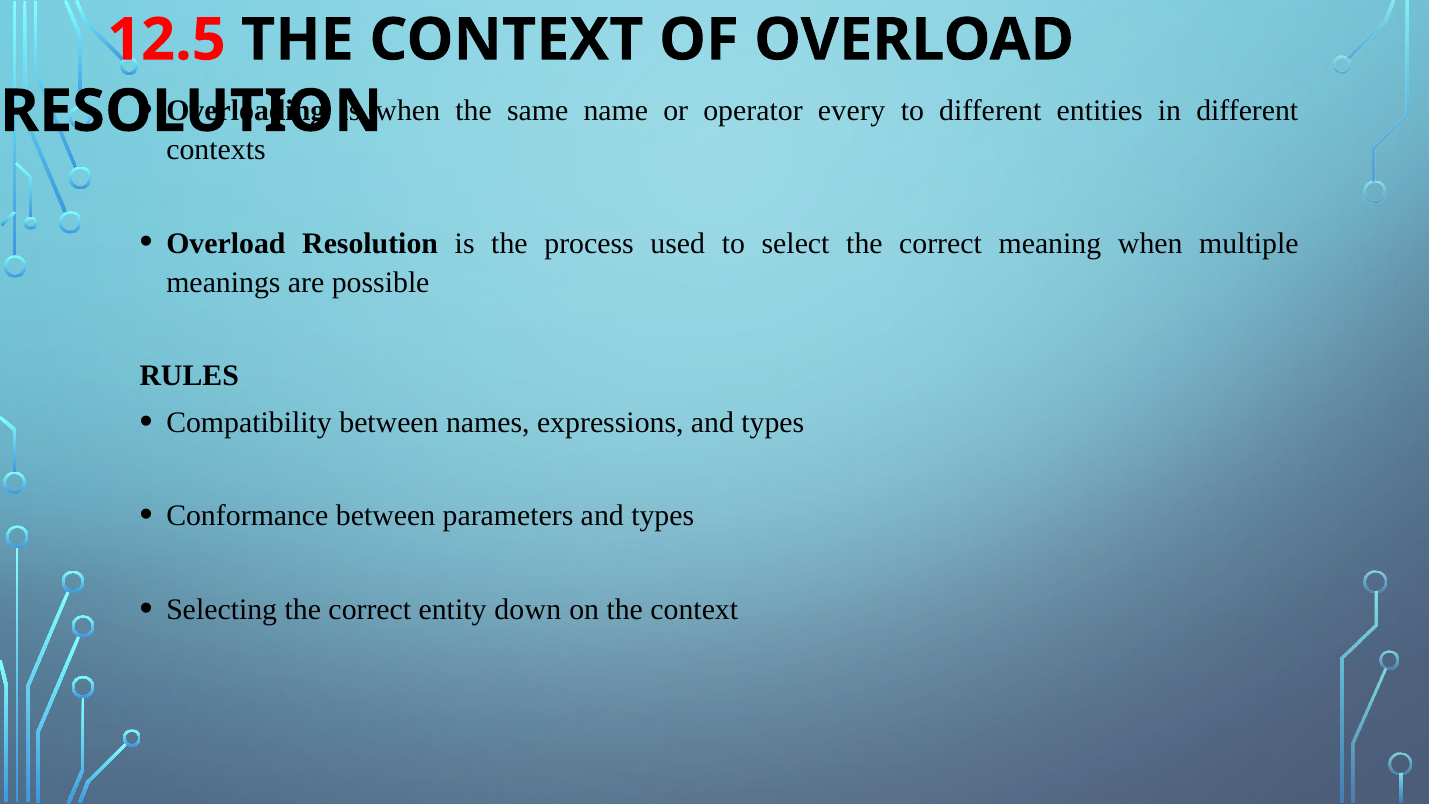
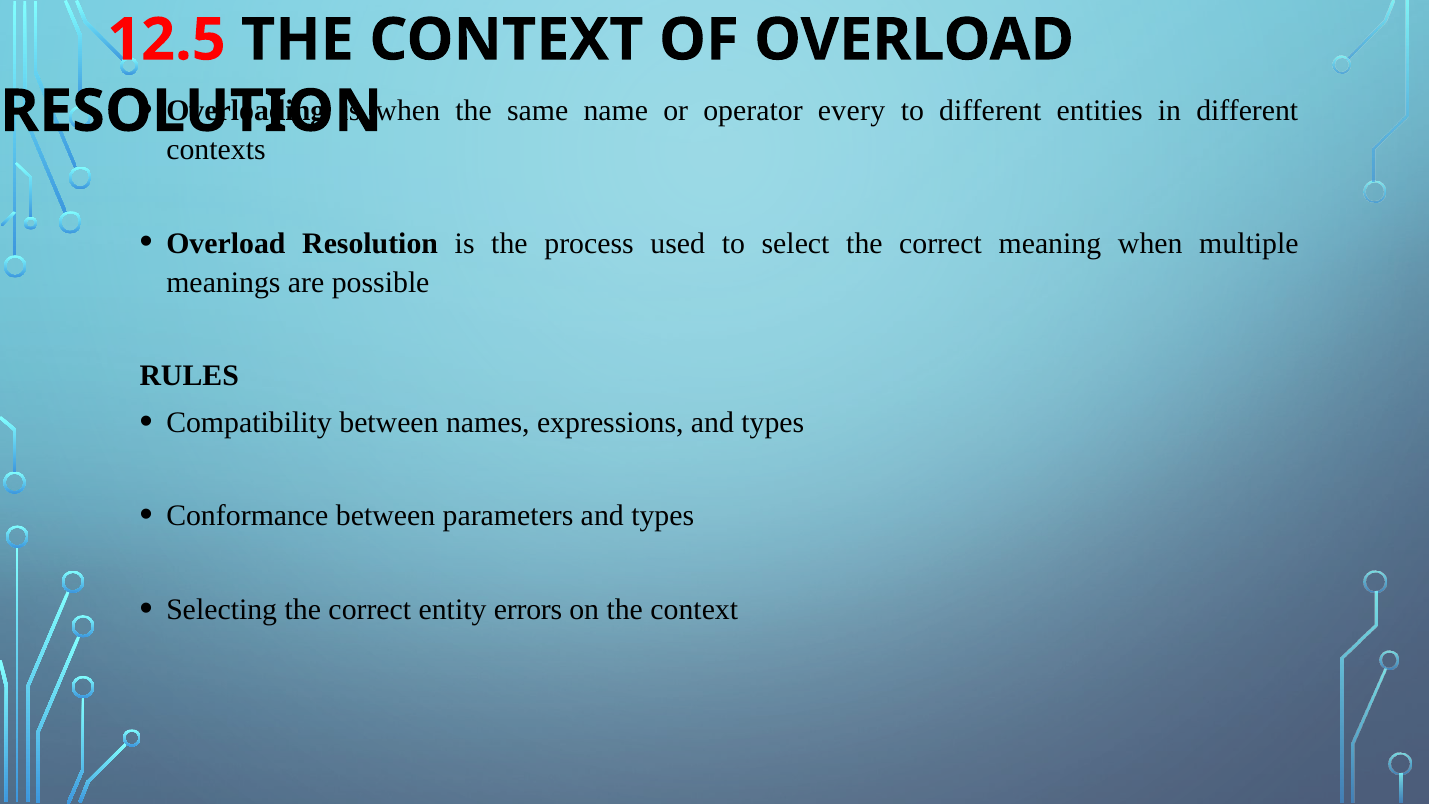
down: down -> errors
